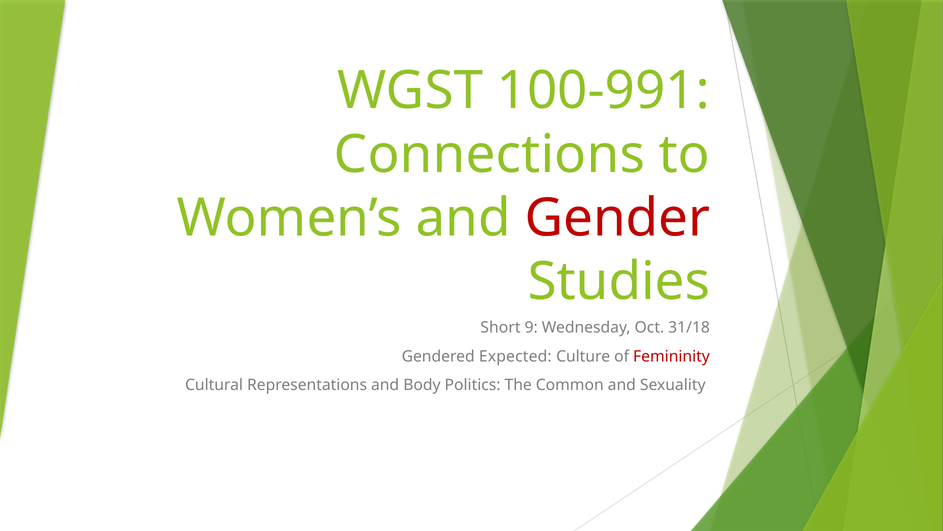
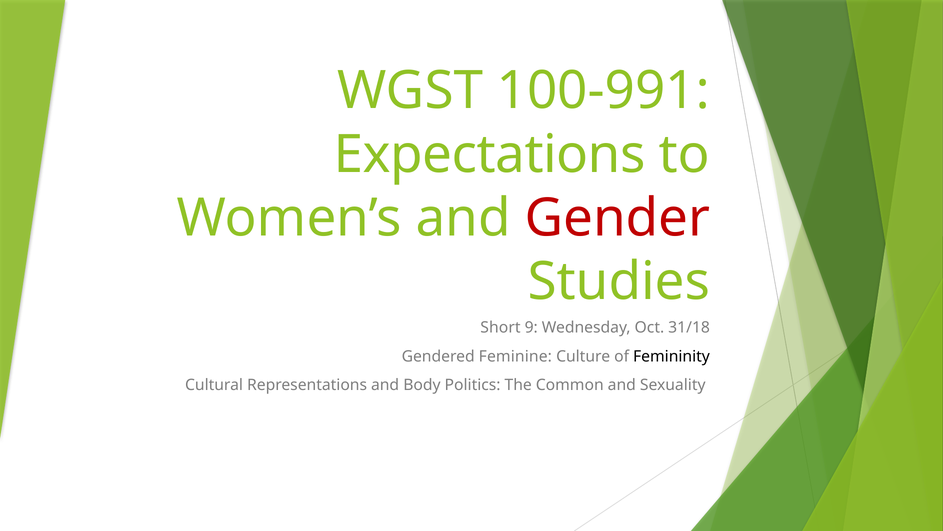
Connections: Connections -> Expectations
Expected: Expected -> Feminine
Femininity colour: red -> black
